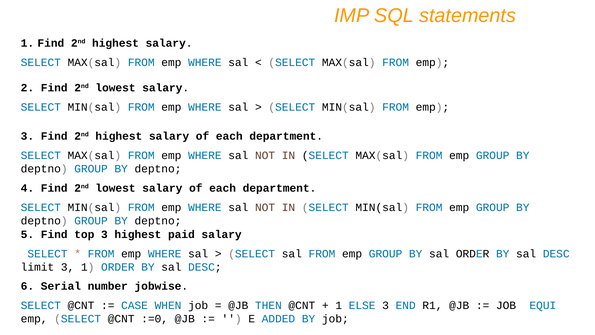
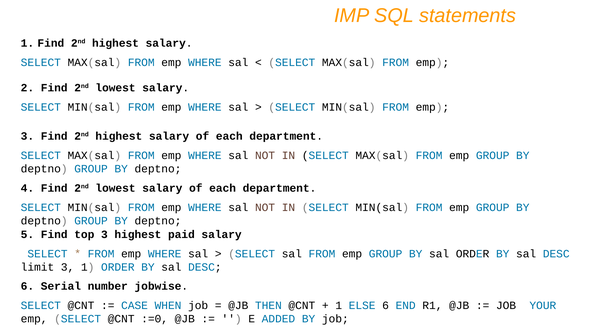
ELSE 3: 3 -> 6
EQUI: EQUI -> YOUR
